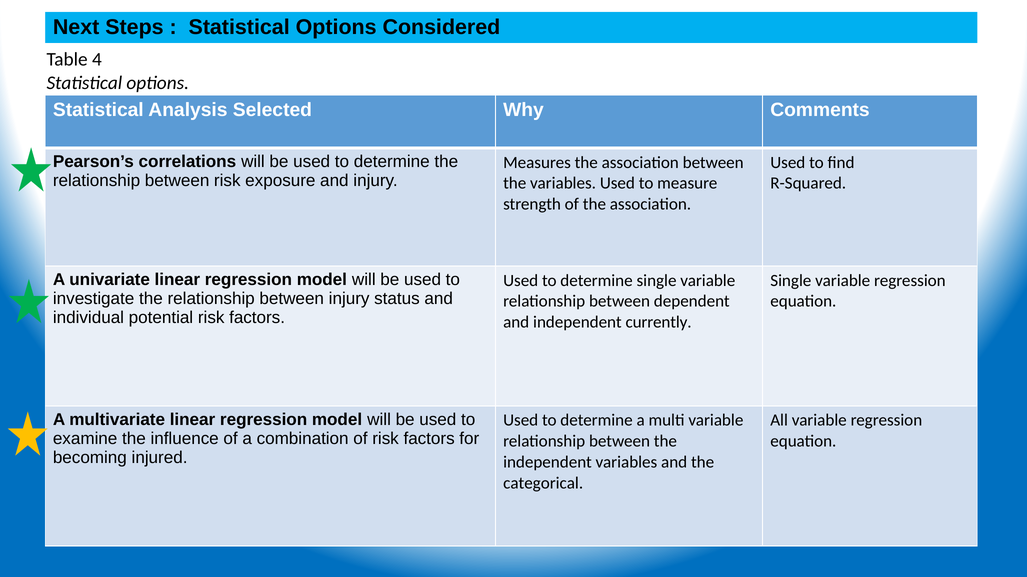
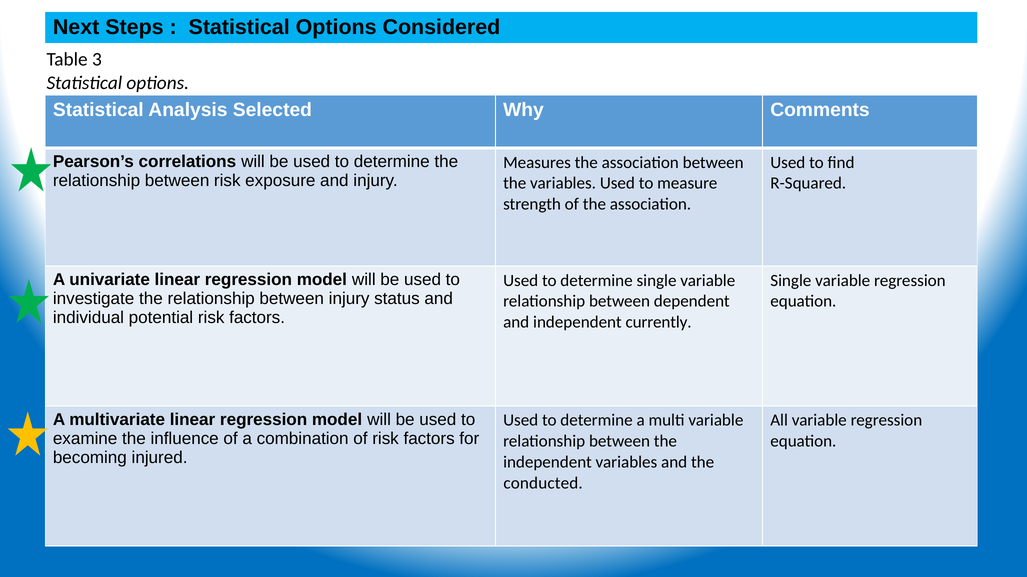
4: 4 -> 3
categorical: categorical -> conducted
